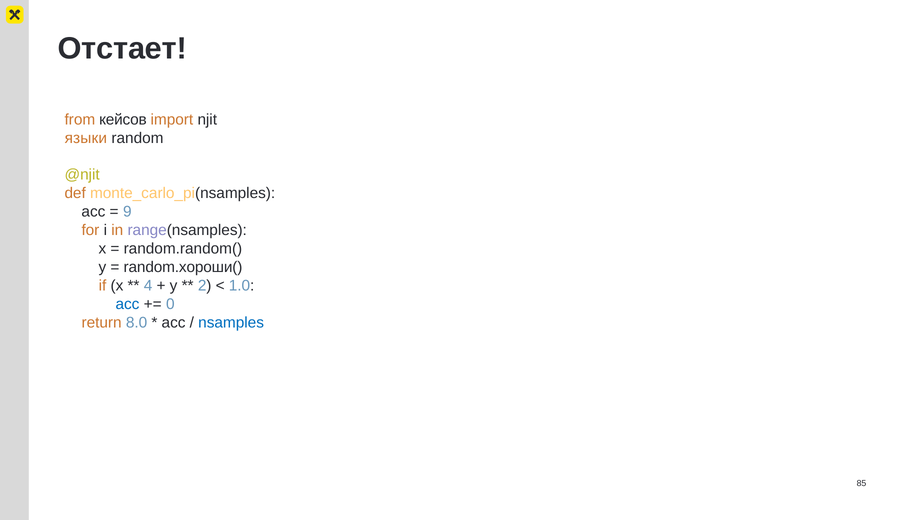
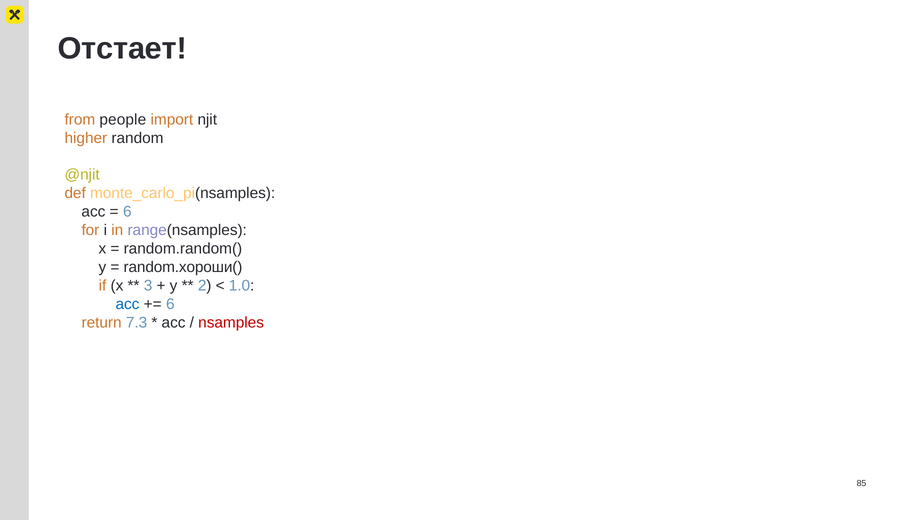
кейсов: кейсов -> people
языки: языки -> higher
9 at (127, 212): 9 -> 6
4: 4 -> 3
0 at (170, 304): 0 -> 6
8.0: 8.0 -> 7.3
nsamples colour: blue -> red
